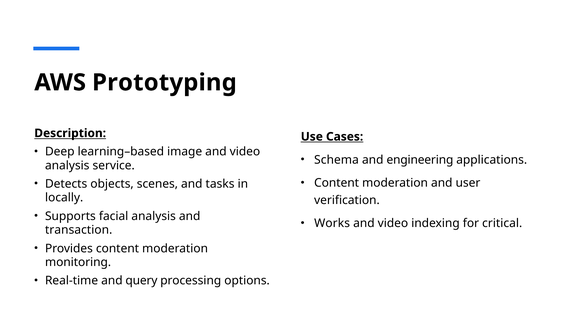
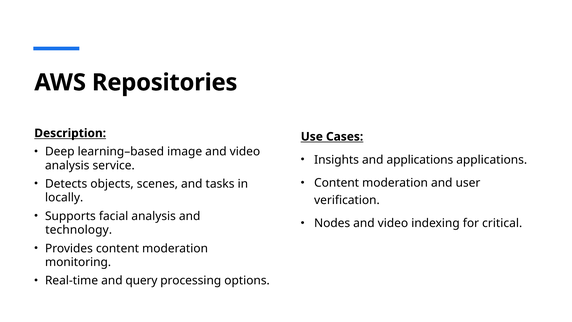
Prototyping: Prototyping -> Repositories
Schema: Schema -> Insights
and engineering: engineering -> applications
Works: Works -> Nodes
transaction: transaction -> technology
